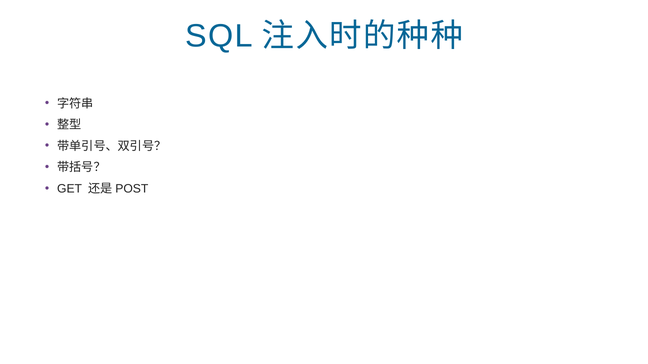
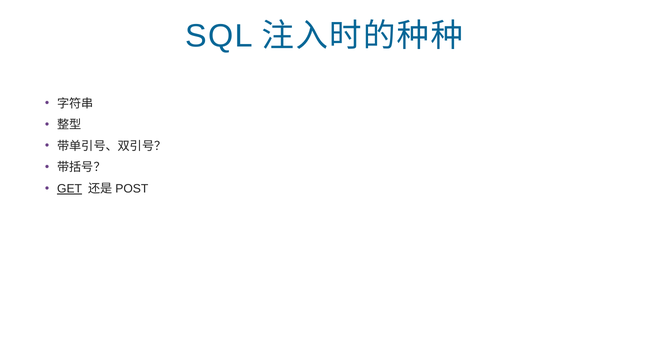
GET underline: none -> present
